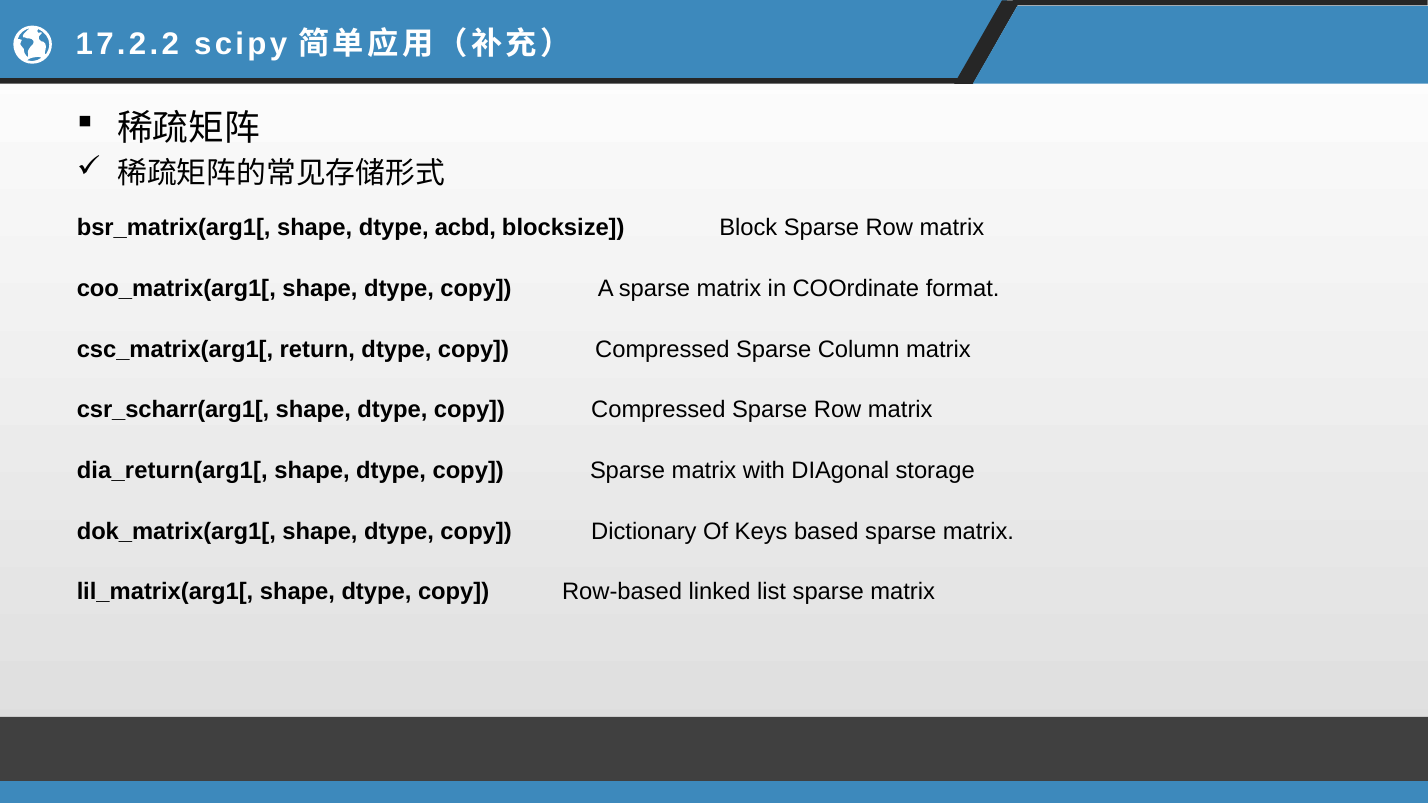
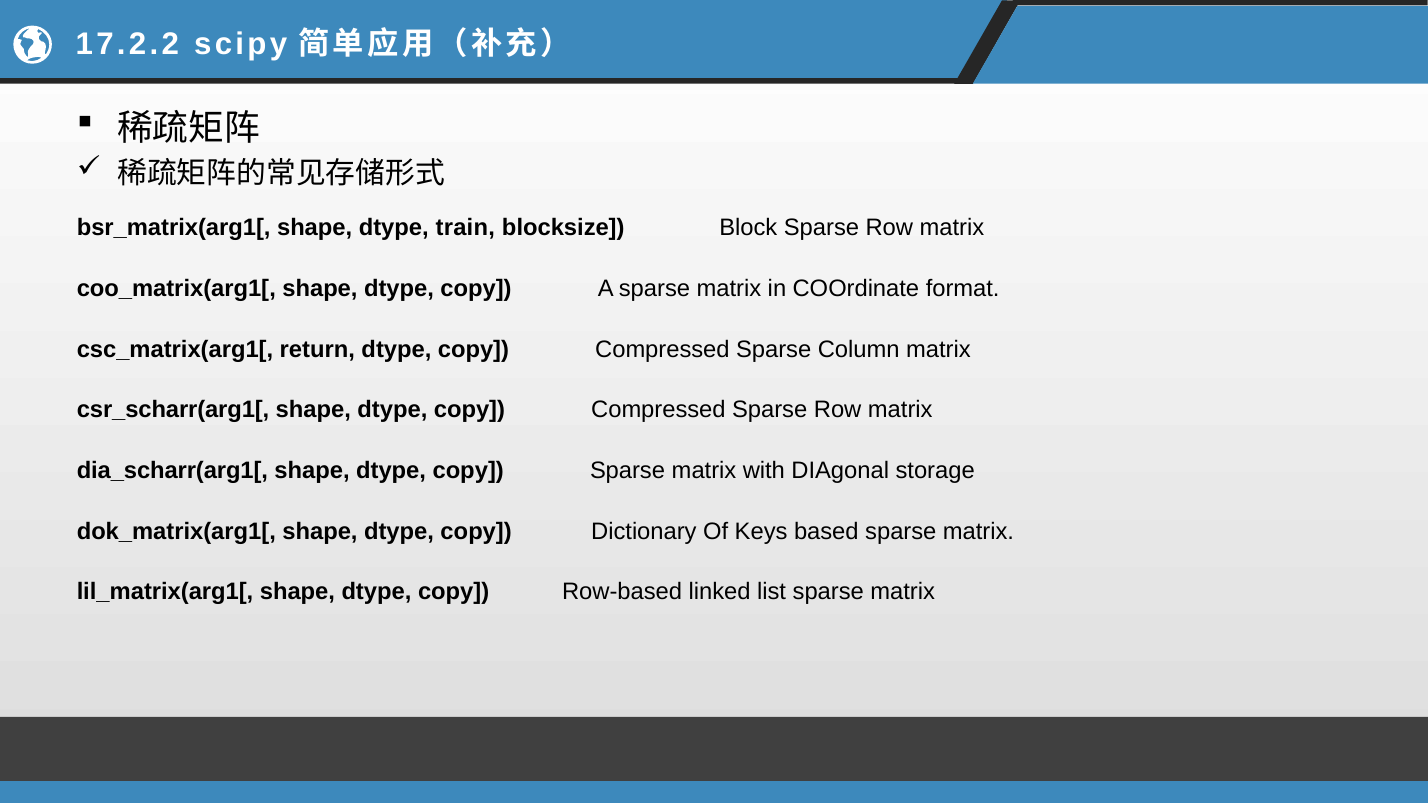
acbd: acbd -> train
dia_return(arg1[: dia_return(arg1[ -> dia_scharr(arg1[
